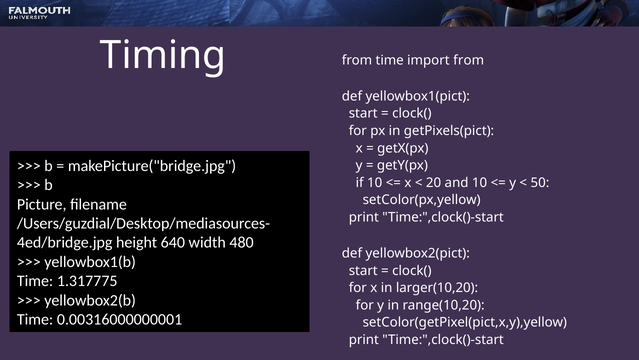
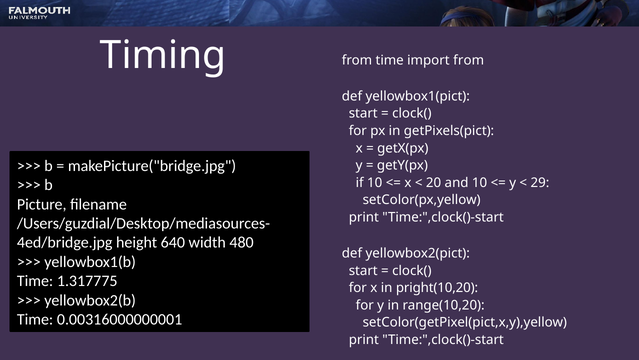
50: 50 -> 29
larger(10,20: larger(10,20 -> pright(10,20
